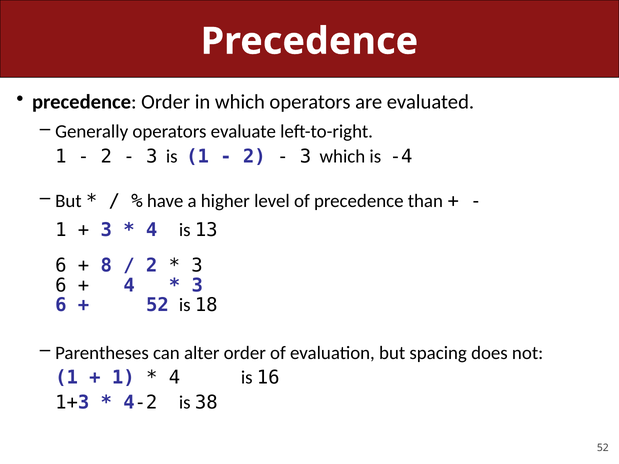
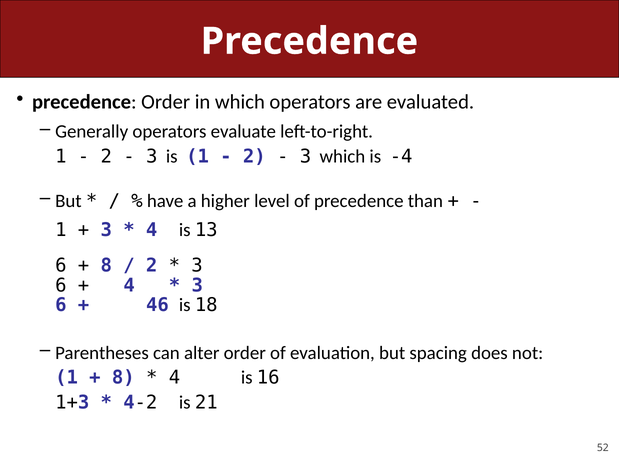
52 at (157, 305): 52 -> 46
1 at (123, 378): 1 -> 8
38: 38 -> 21
